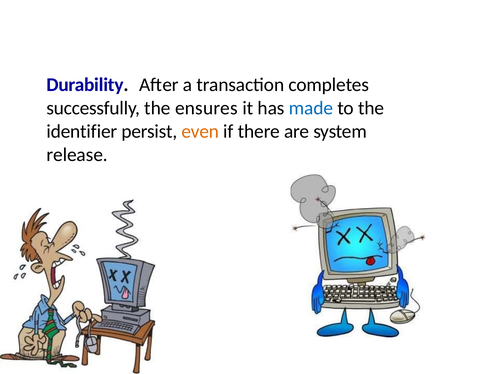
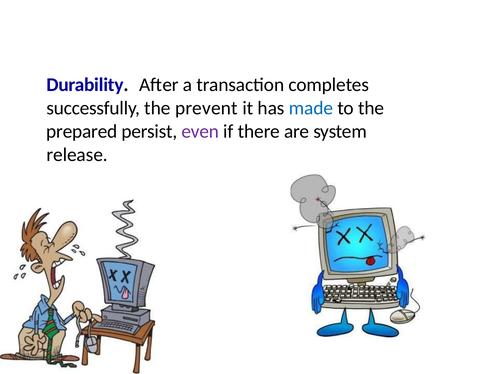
ensures: ensures -> prevent
identifier: identifier -> prepared
even colour: orange -> purple
